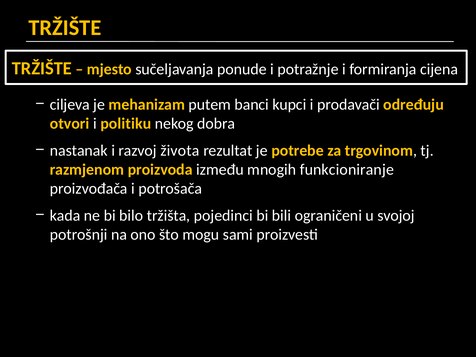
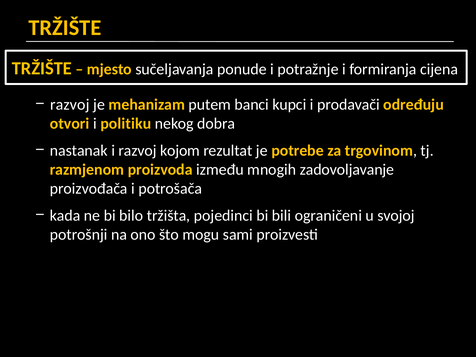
ciljeva at (70, 105): ciljeva -> razvoj
života: života -> kojom
funkcioniranje: funkcioniranje -> zadovoljavanje
